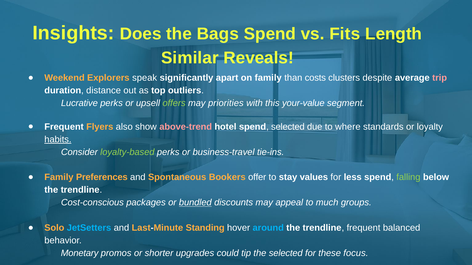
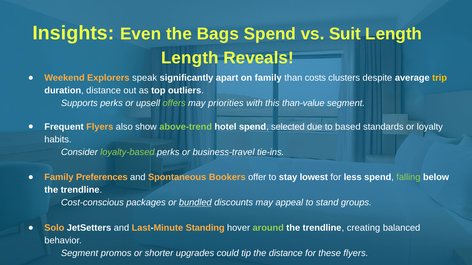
Does: Does -> Even
Fits: Fits -> Suit
Similar at (190, 58): Similar -> Length
trip colour: pink -> yellow
Lucrative: Lucrative -> Supports
your-value: your-value -> than-value
above-trend colour: pink -> light green
where: where -> based
habits underline: present -> none
values: values -> lowest
much: much -> stand
JetSetters colour: light blue -> white
around colour: light blue -> light green
trendline frequent: frequent -> creating
Monetary at (80, 254): Monetary -> Segment
the selected: selected -> distance
these focus: focus -> flyers
